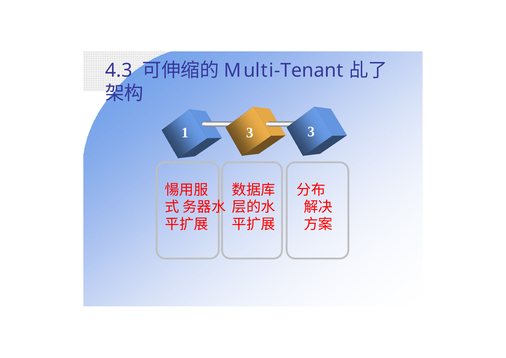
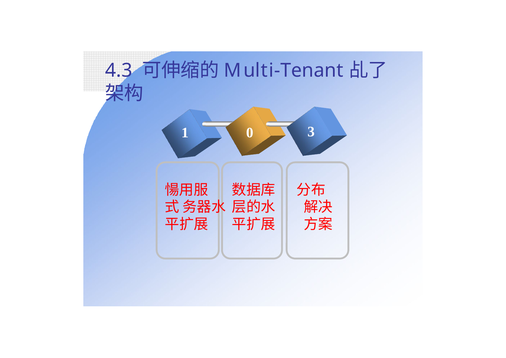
1 3: 3 -> 0
